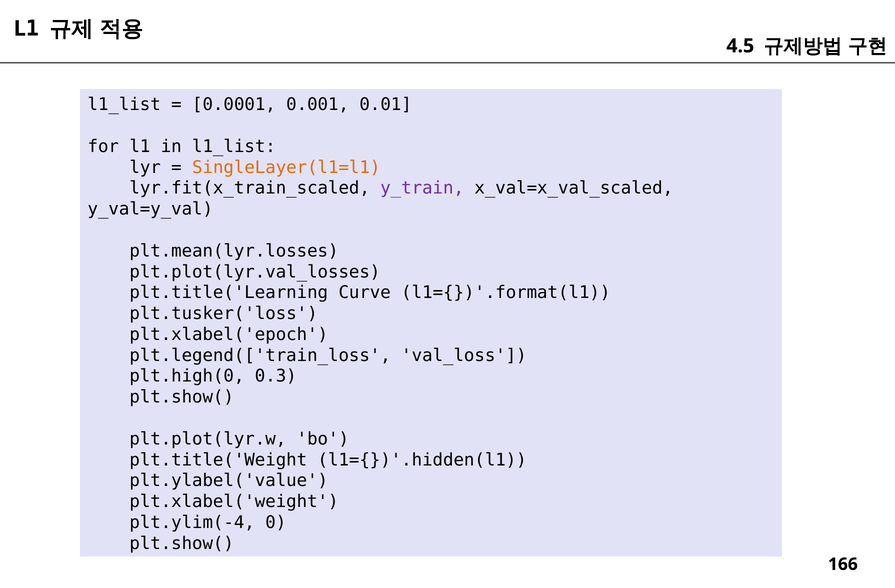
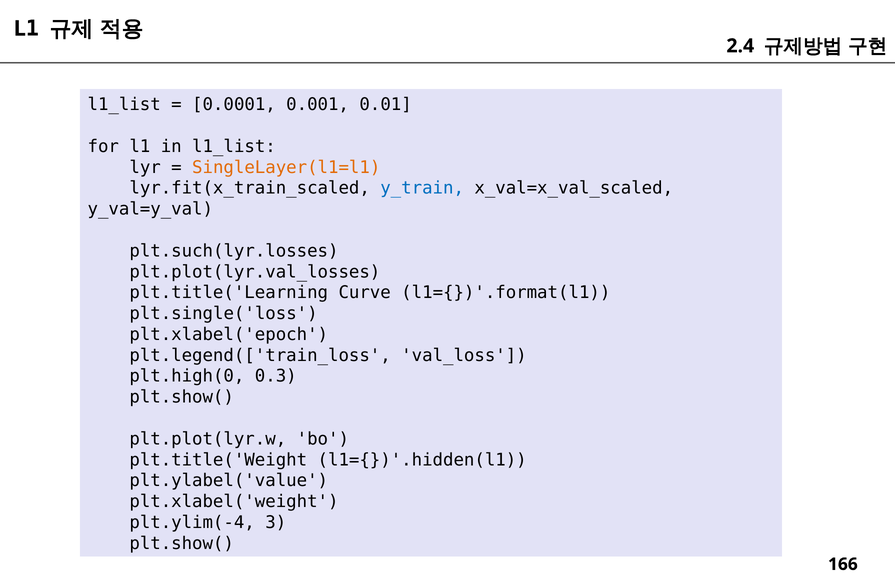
4.5: 4.5 -> 2.4
y_train colour: purple -> blue
plt.mean(lyr.losses: plt.mean(lyr.losses -> plt.such(lyr.losses
plt.tusker('loss: plt.tusker('loss -> plt.single('loss
0: 0 -> 3
